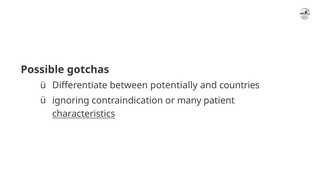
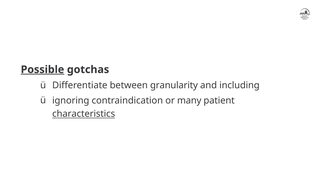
Possible underline: none -> present
potentially: potentially -> granularity
countries: countries -> including
